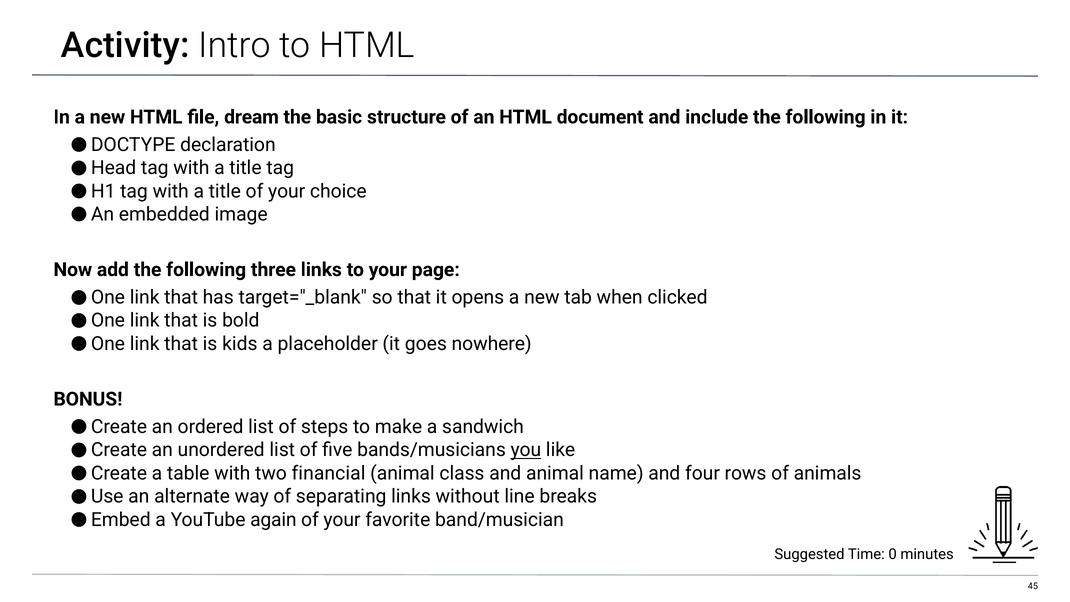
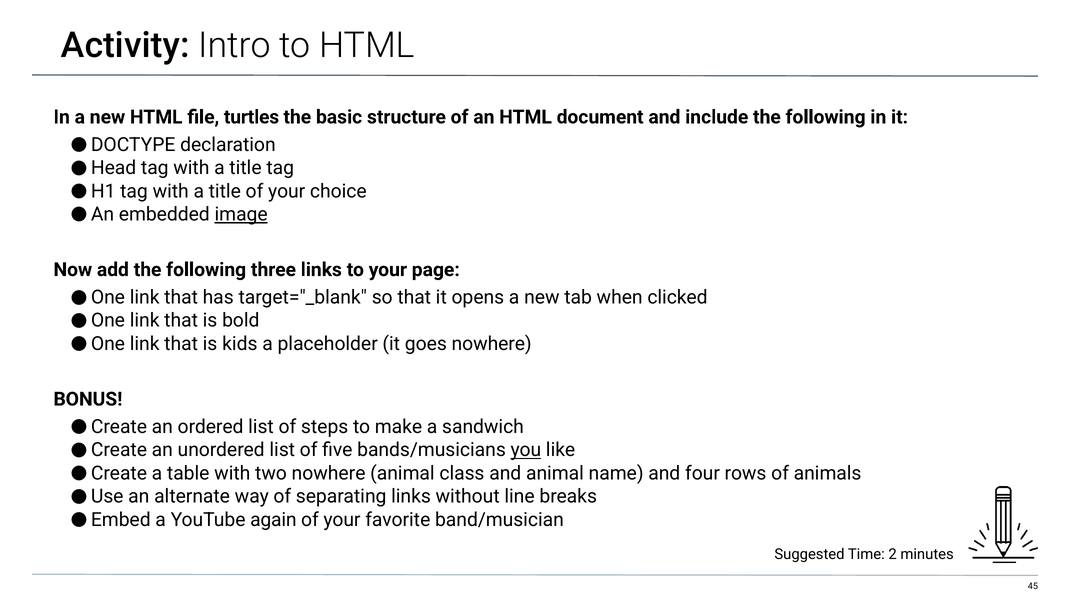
dream: dream -> turtles
image underline: none -> present
two financial: financial -> nowhere
0: 0 -> 2
